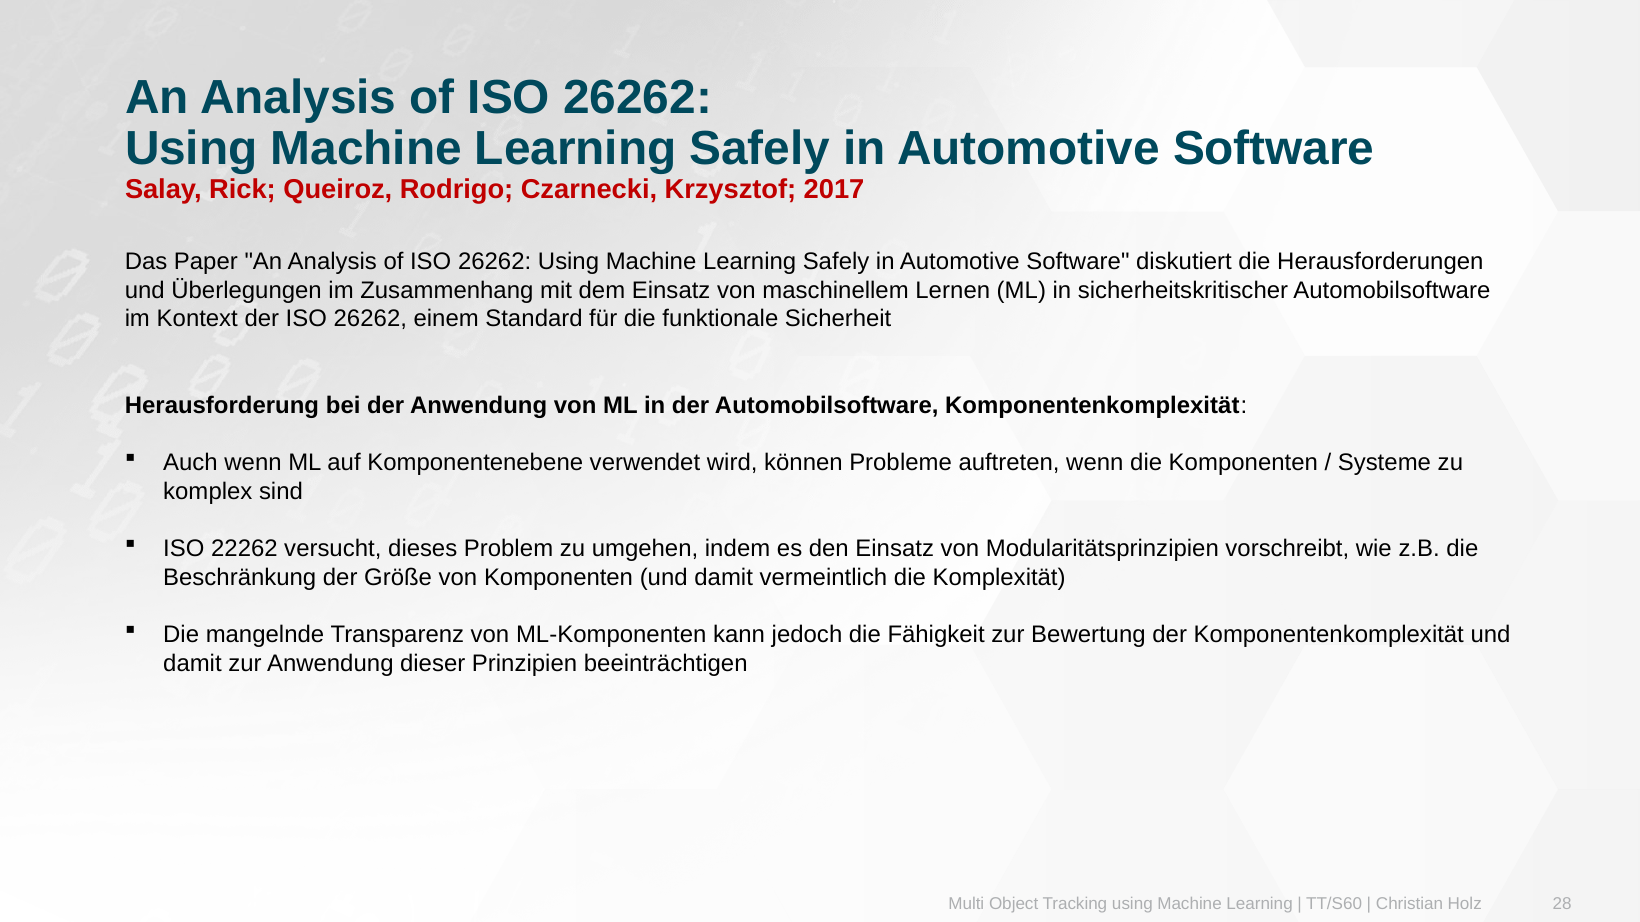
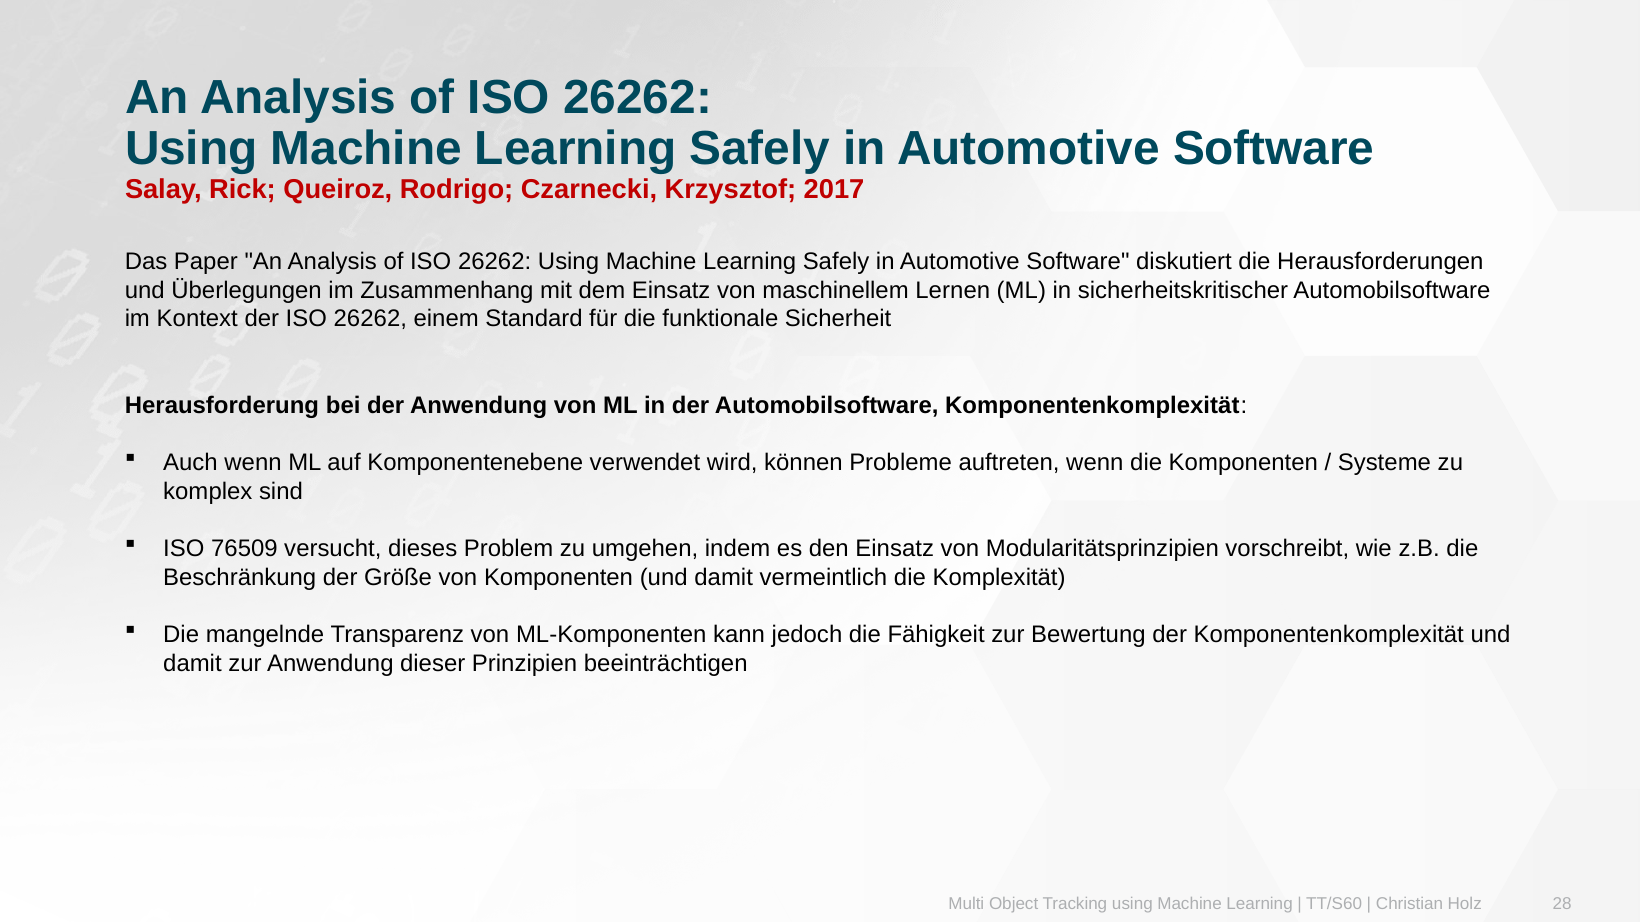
22262: 22262 -> 76509
